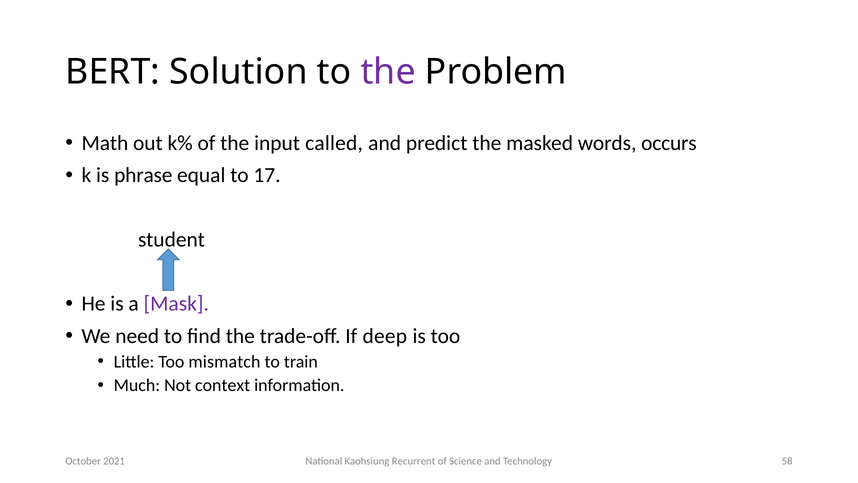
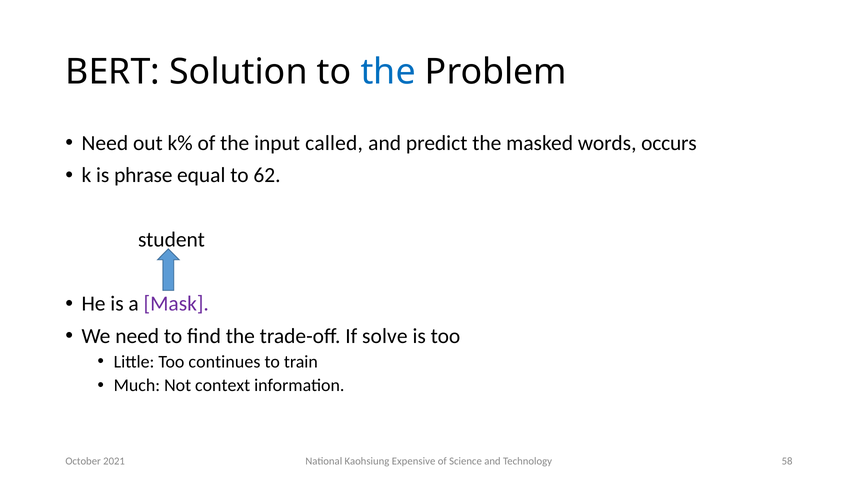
the at (388, 72) colour: purple -> blue
Math at (105, 143): Math -> Need
17: 17 -> 62
deep: deep -> solve
mismatch: mismatch -> continues
Recurrent: Recurrent -> Expensive
